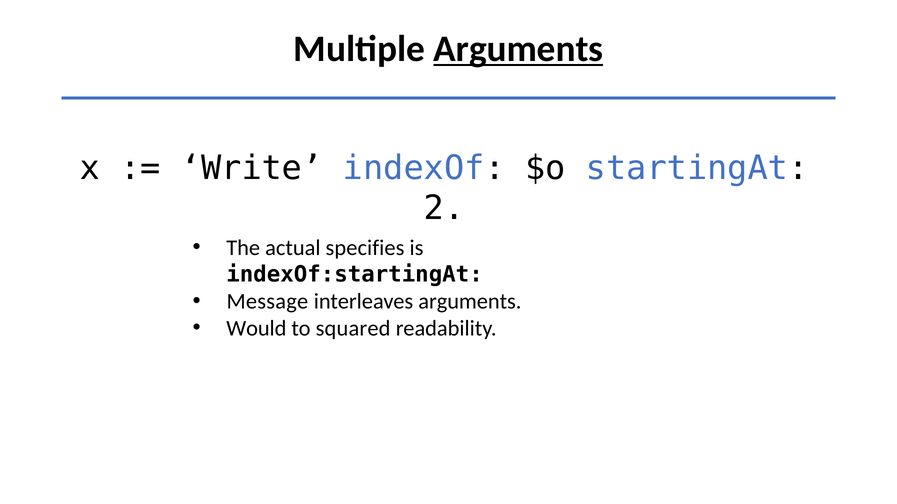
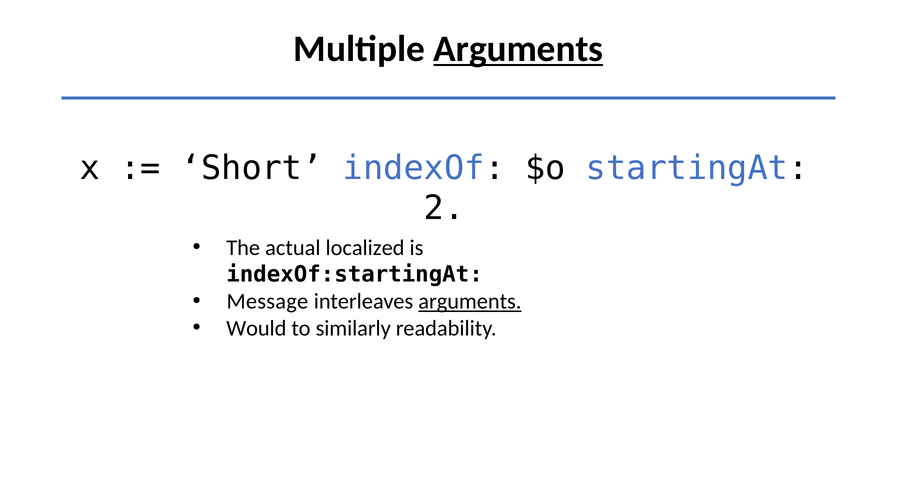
Write: Write -> Short
specifies: specifies -> localized
arguments at (470, 302) underline: none -> present
squared: squared -> similarly
